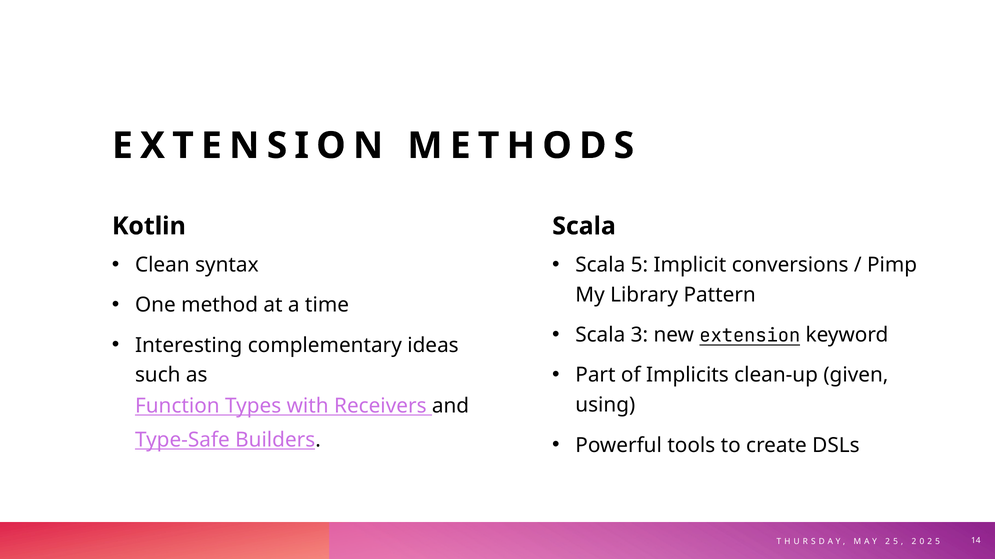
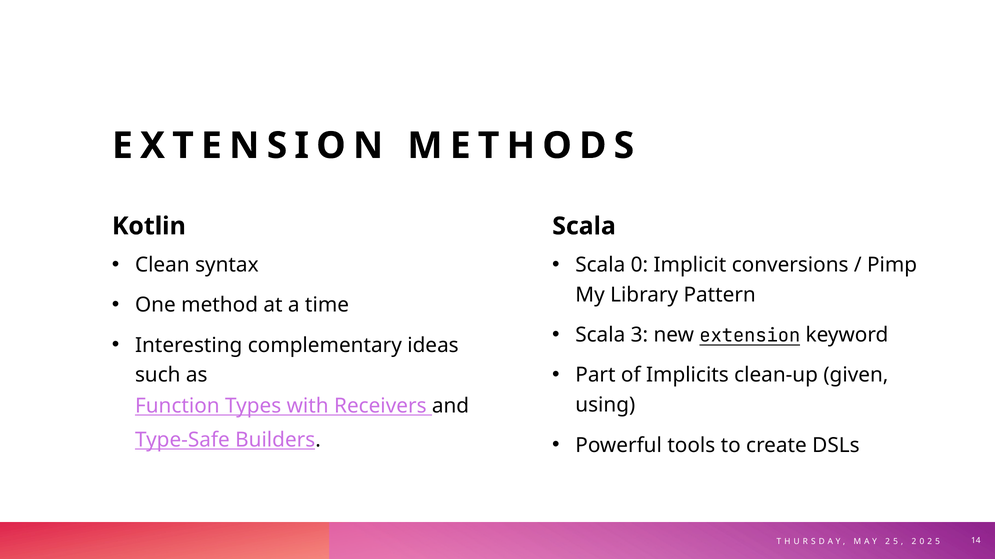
Scala 5: 5 -> 0
